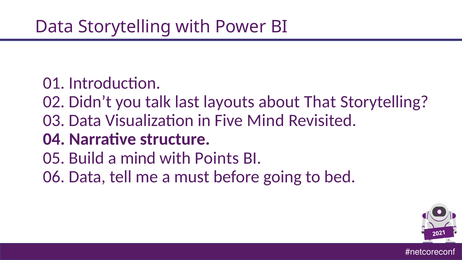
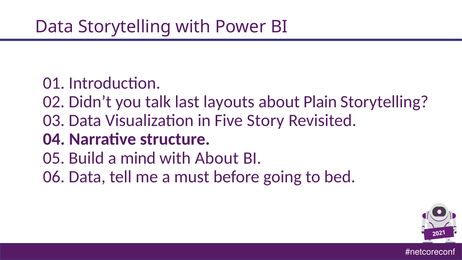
That: That -> Plain
Five Mind: Mind -> Story
with Points: Points -> About
